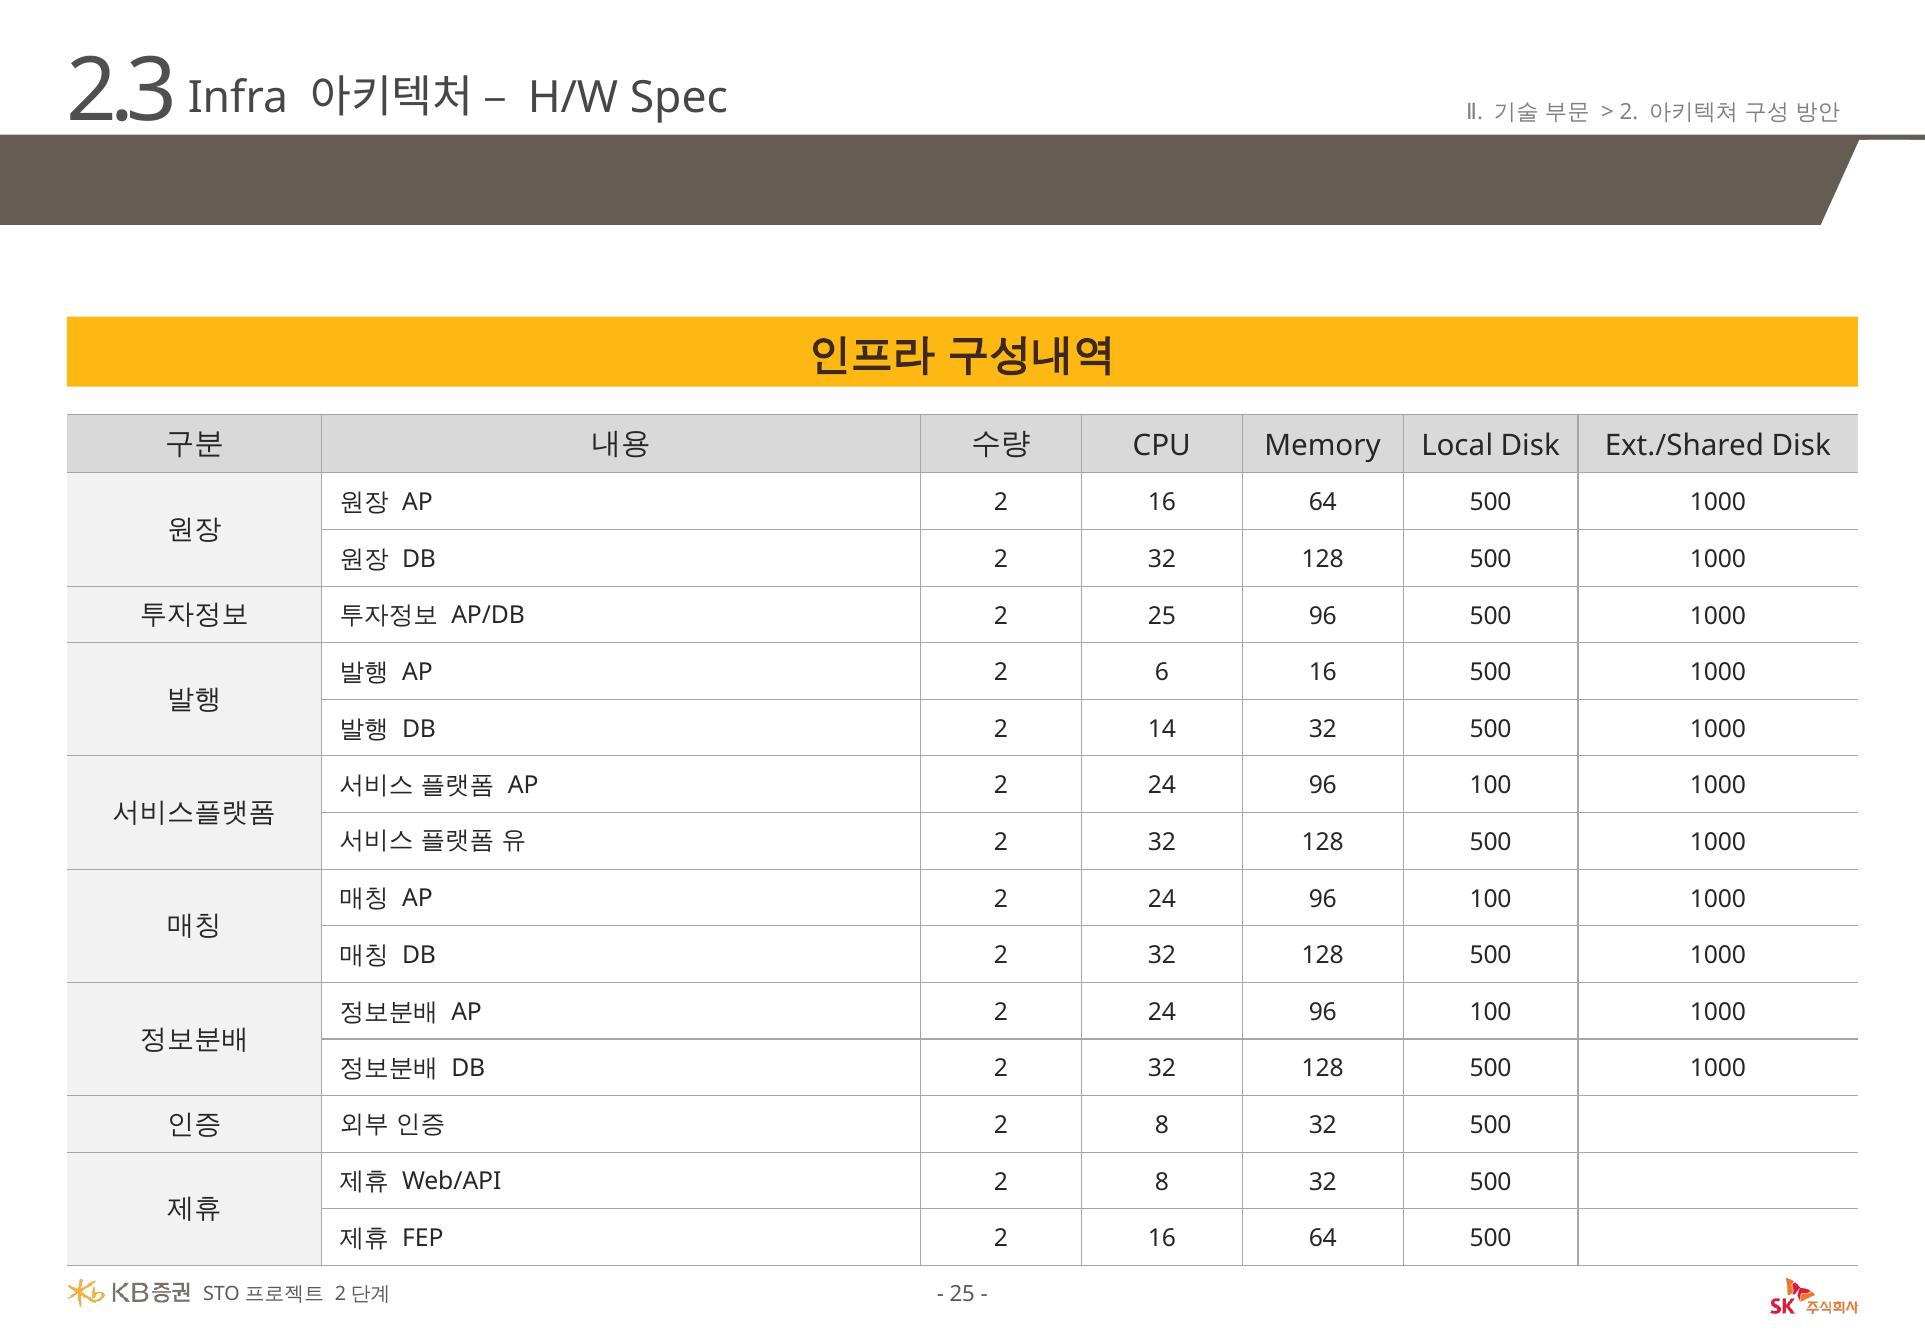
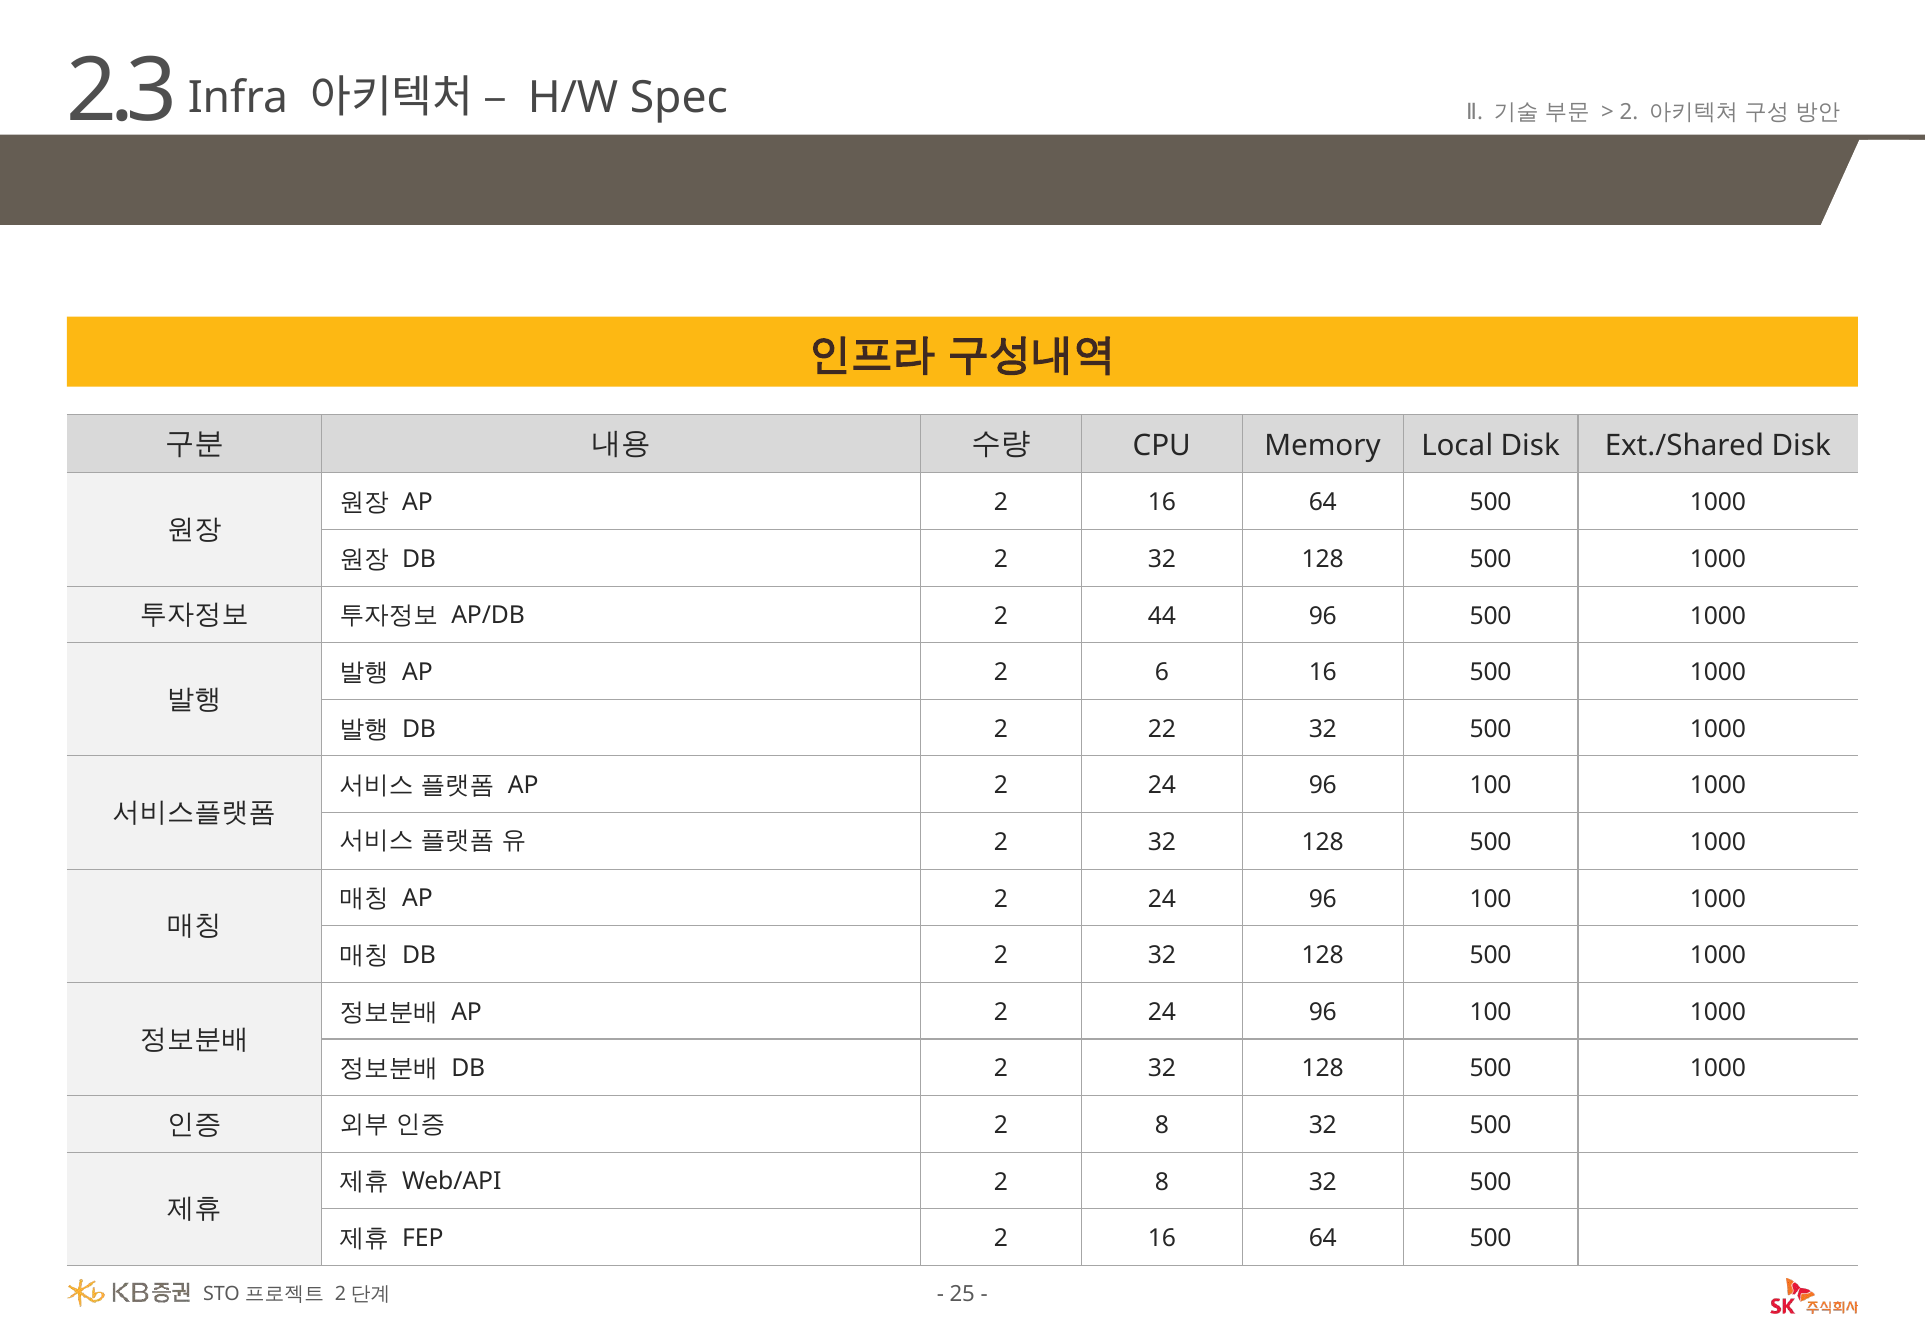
2 25: 25 -> 44
14: 14 -> 22
